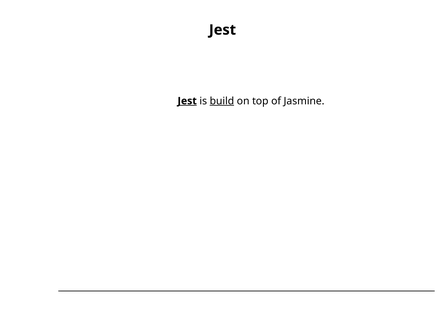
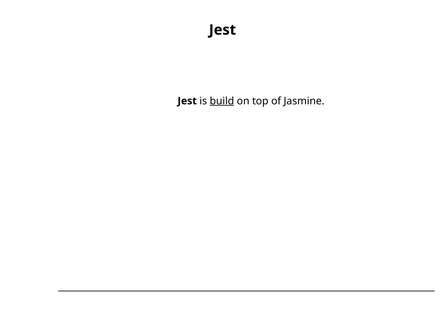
Jest at (187, 101) underline: present -> none
